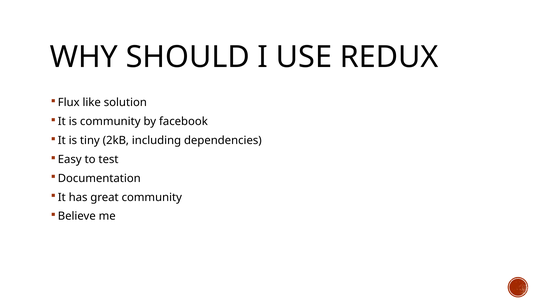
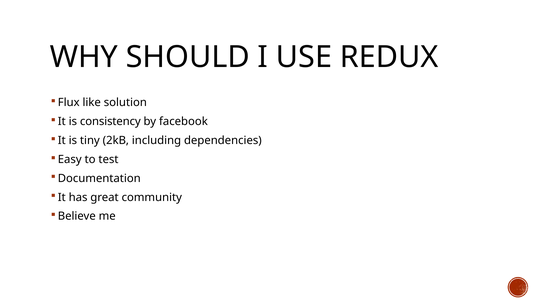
is community: community -> consistency
